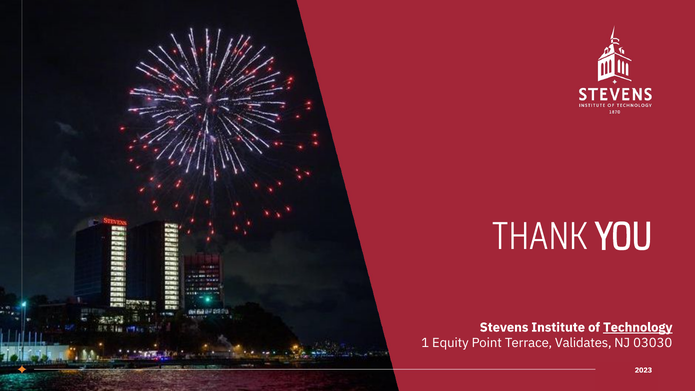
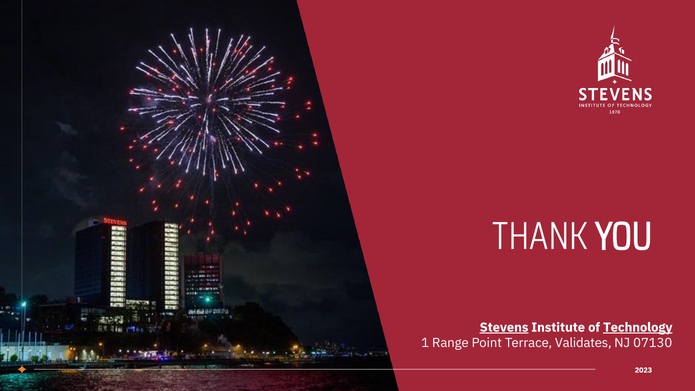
Stevens underline: none -> present
Equity: Equity -> Range
03030: 03030 -> 07130
